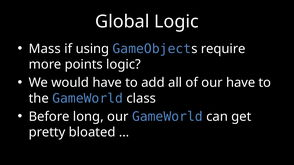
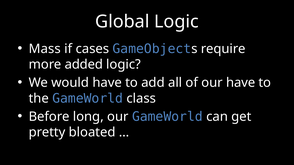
using: using -> cases
points: points -> added
